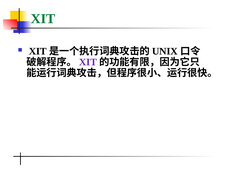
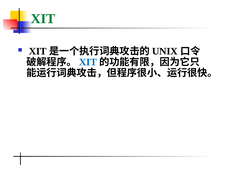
XIT at (88, 62) colour: purple -> blue
